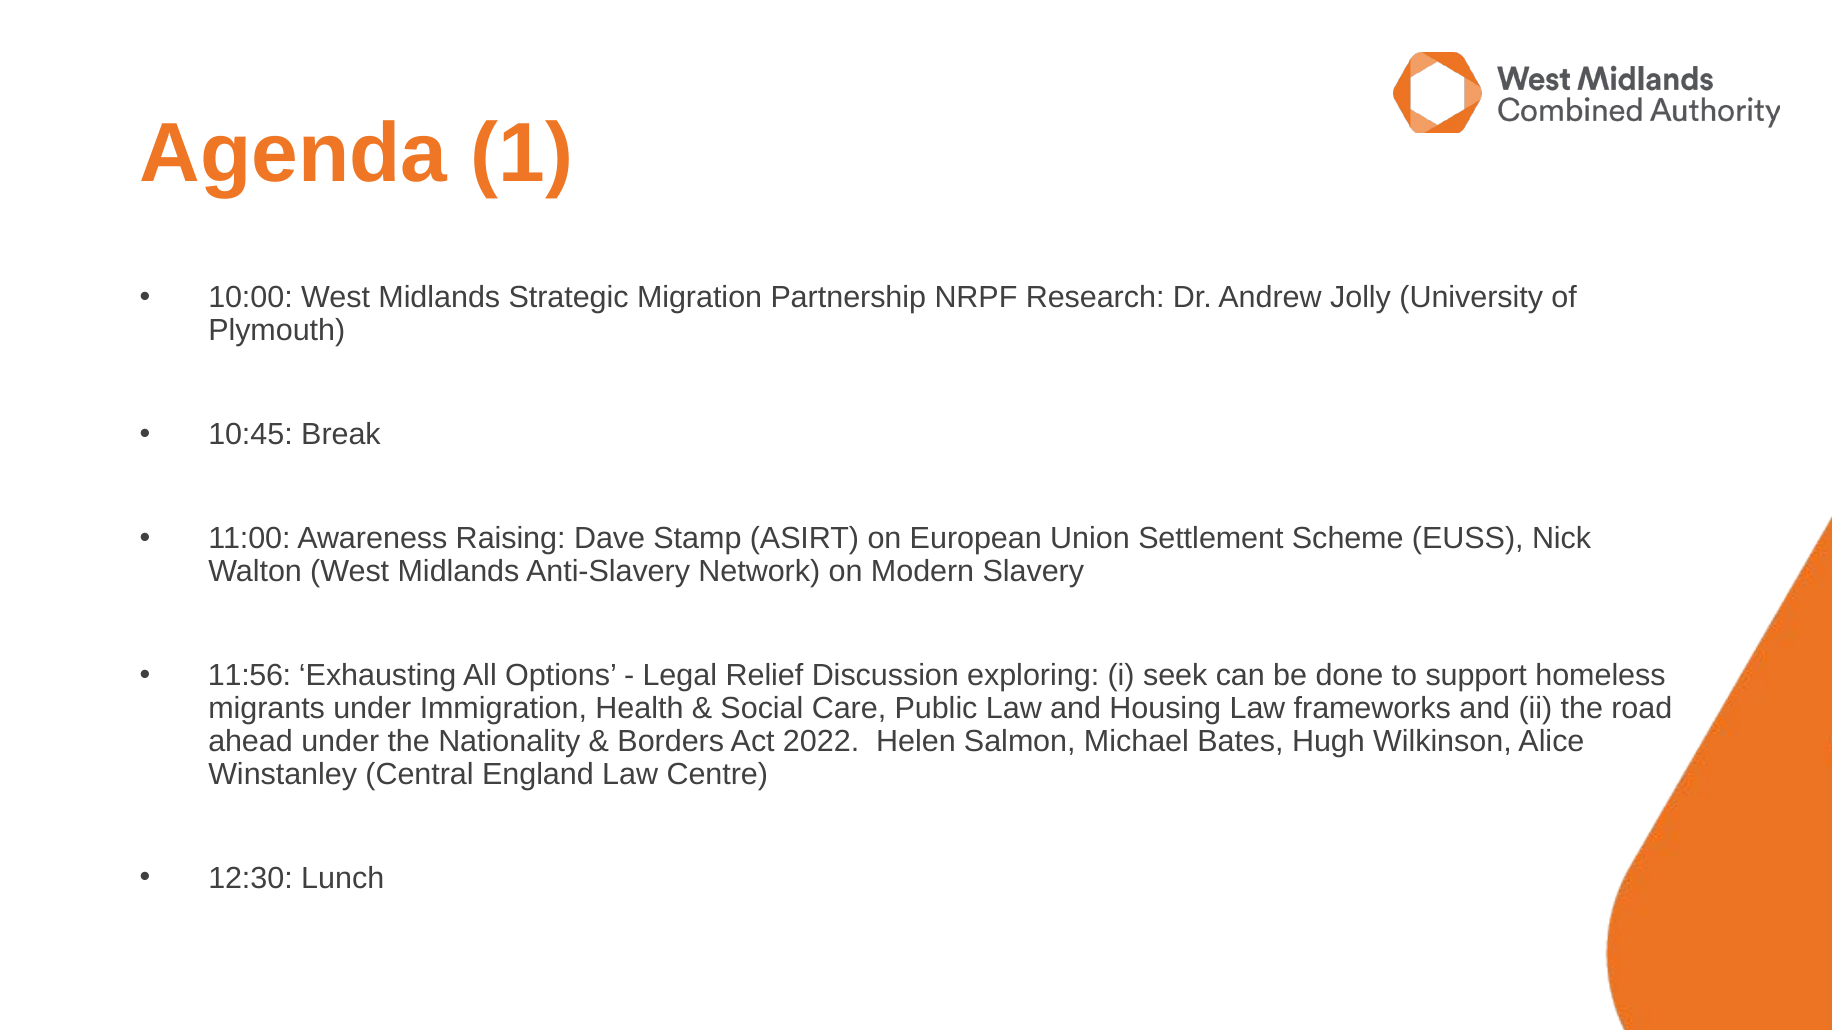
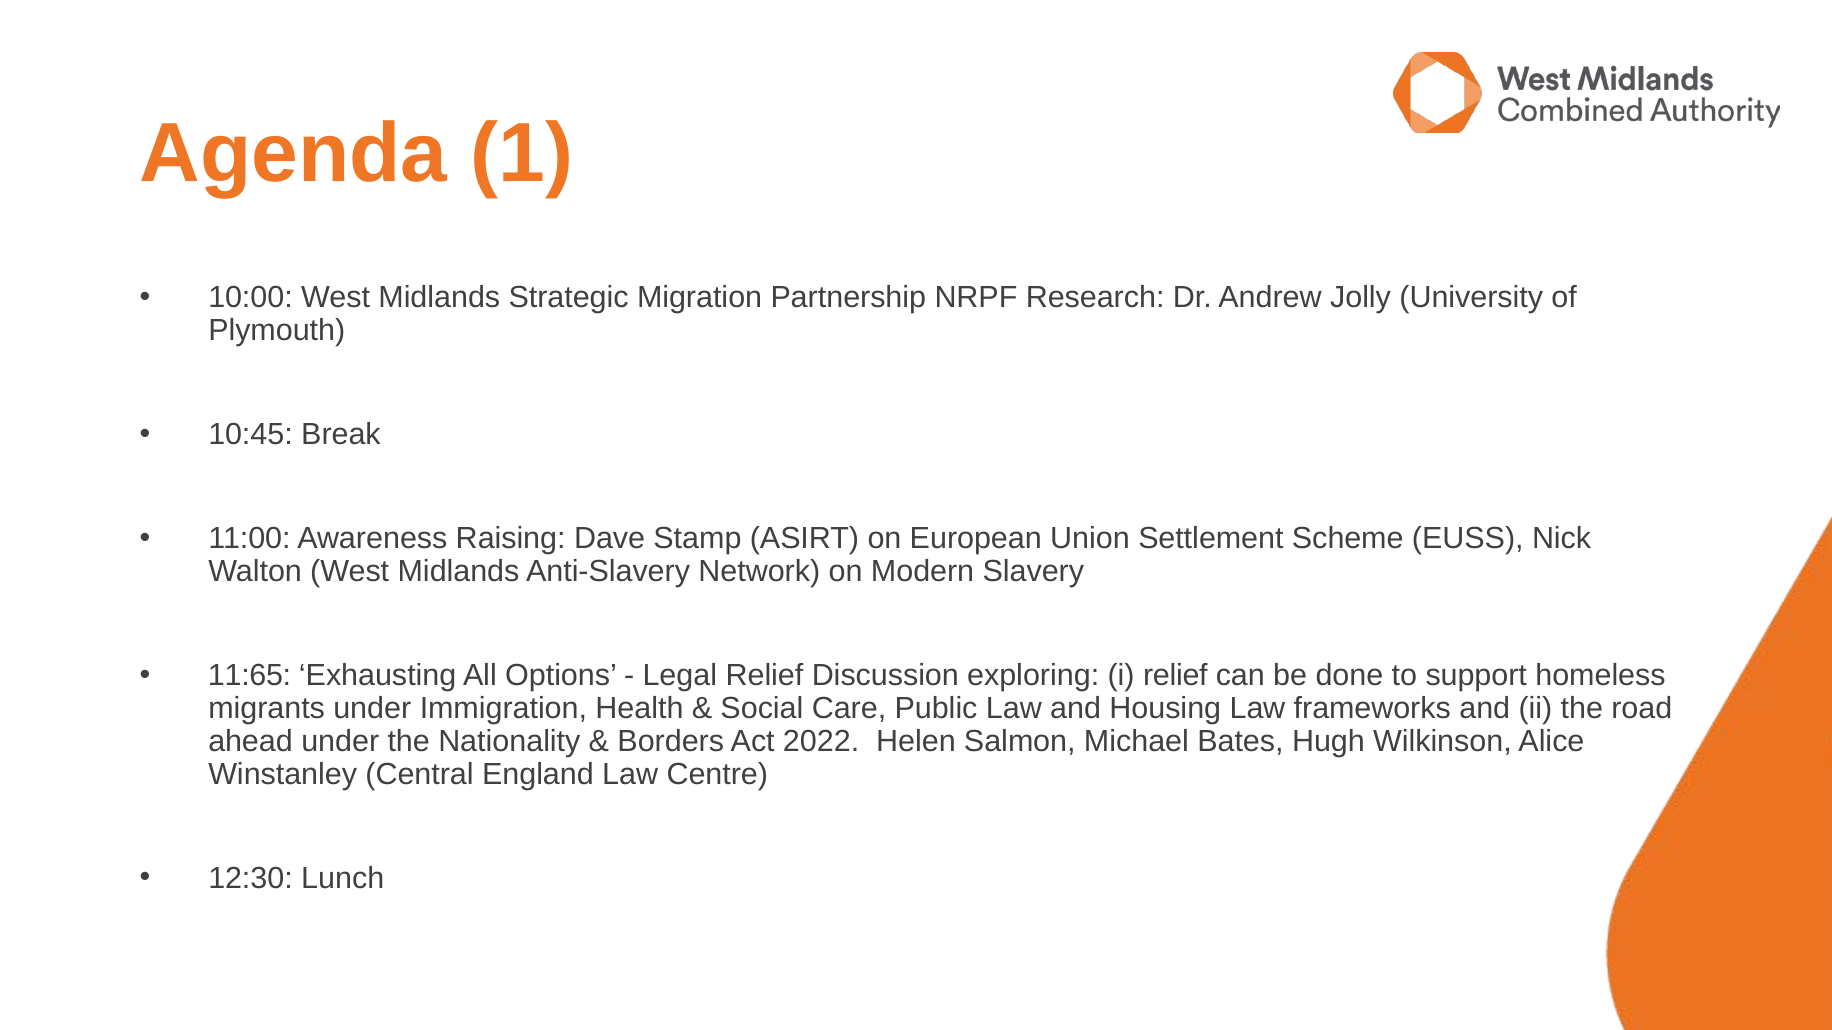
11:56: 11:56 -> 11:65
i seek: seek -> relief
